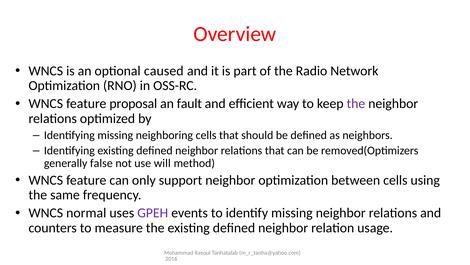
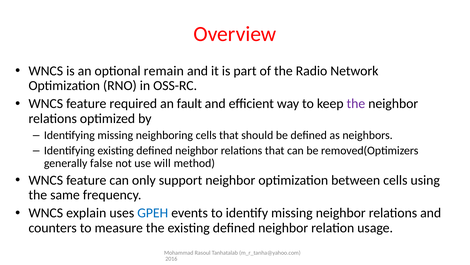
caused: caused -> remain
proposal: proposal -> required
normal: normal -> explain
GPEH colour: purple -> blue
